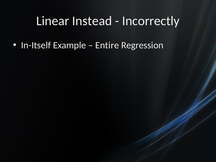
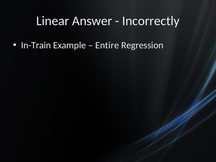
Instead: Instead -> Answer
In-Itself: In-Itself -> In-Train
